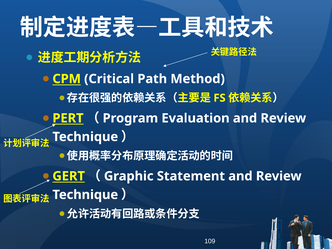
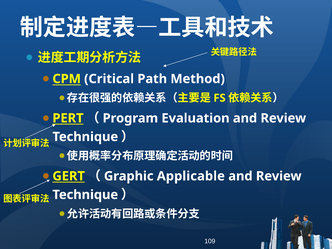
Statement: Statement -> Applicable
